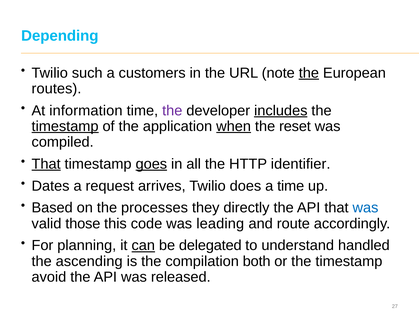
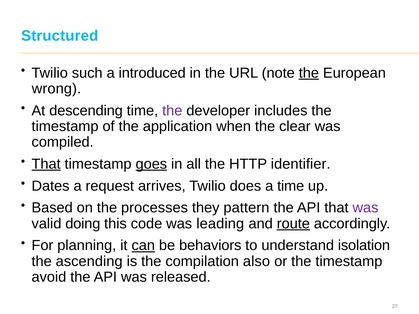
Depending: Depending -> Structured
customers: customers -> introduced
routes: routes -> wrong
information: information -> descending
includes underline: present -> none
timestamp at (65, 126) underline: present -> none
when underline: present -> none
reset: reset -> clear
directly: directly -> pattern
was at (365, 208) colour: blue -> purple
those: those -> doing
route underline: none -> present
delegated: delegated -> behaviors
handled: handled -> isolation
both: both -> also
